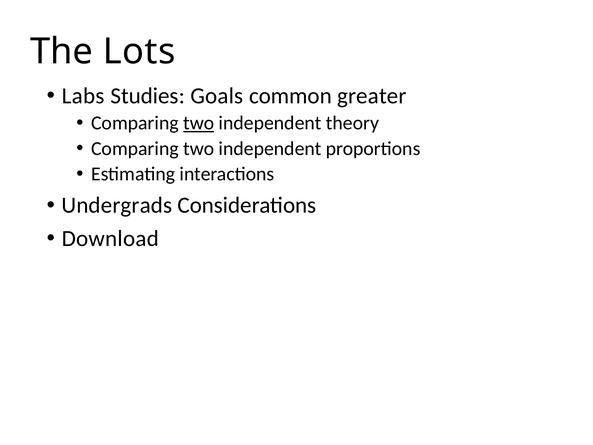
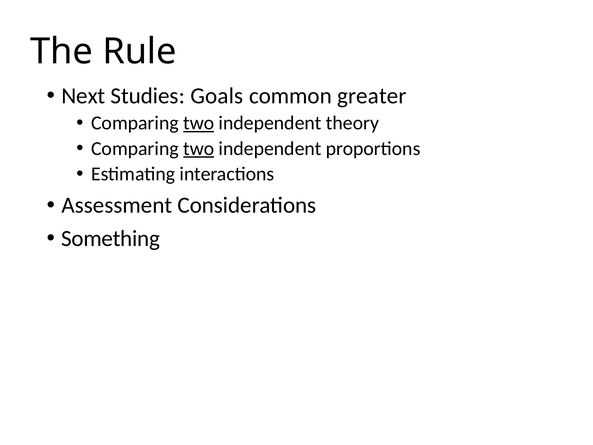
Lots: Lots -> Rule
Labs: Labs -> Next
two at (199, 148) underline: none -> present
Undergrads: Undergrads -> Assessment
Download: Download -> Something
